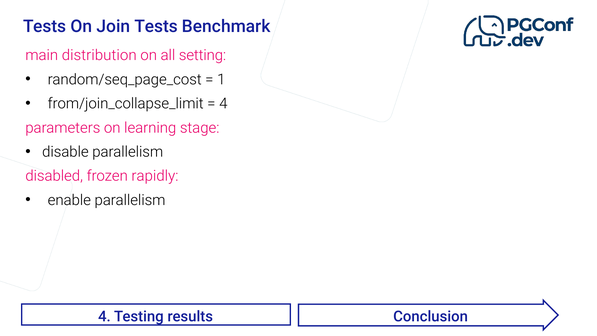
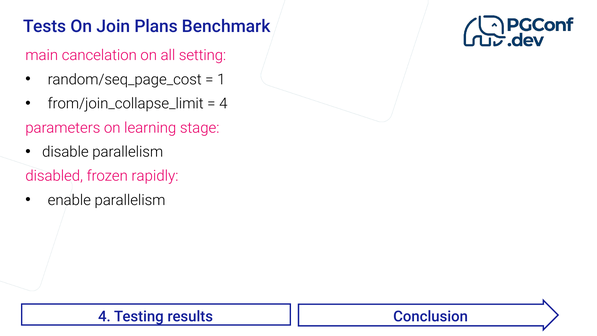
Join Tests: Tests -> Plans
distribution: distribution -> cancelation
